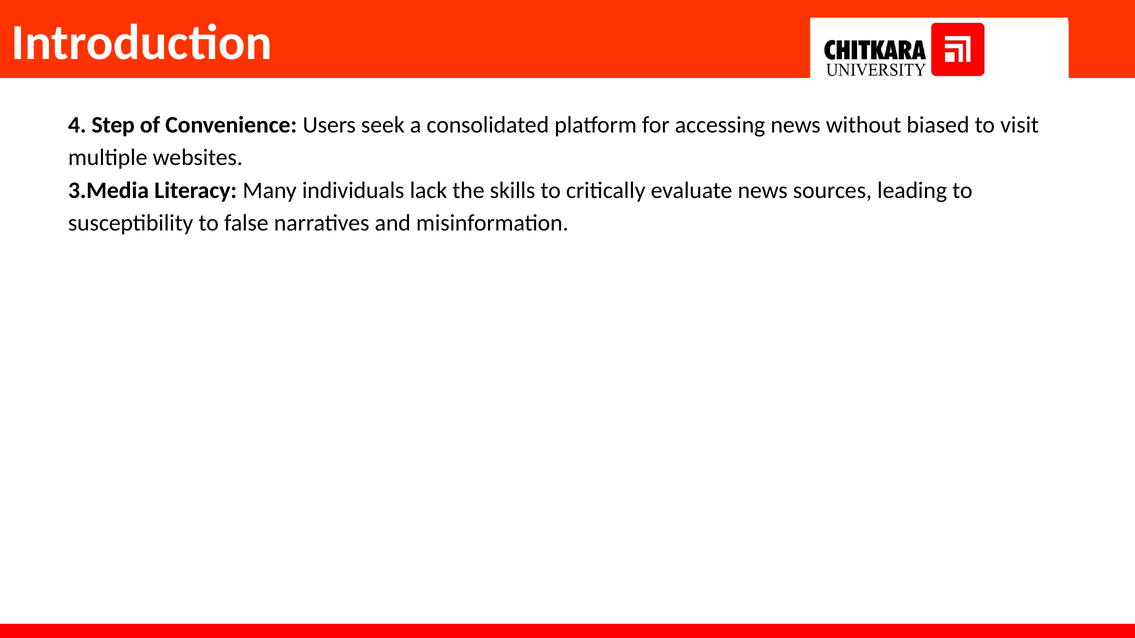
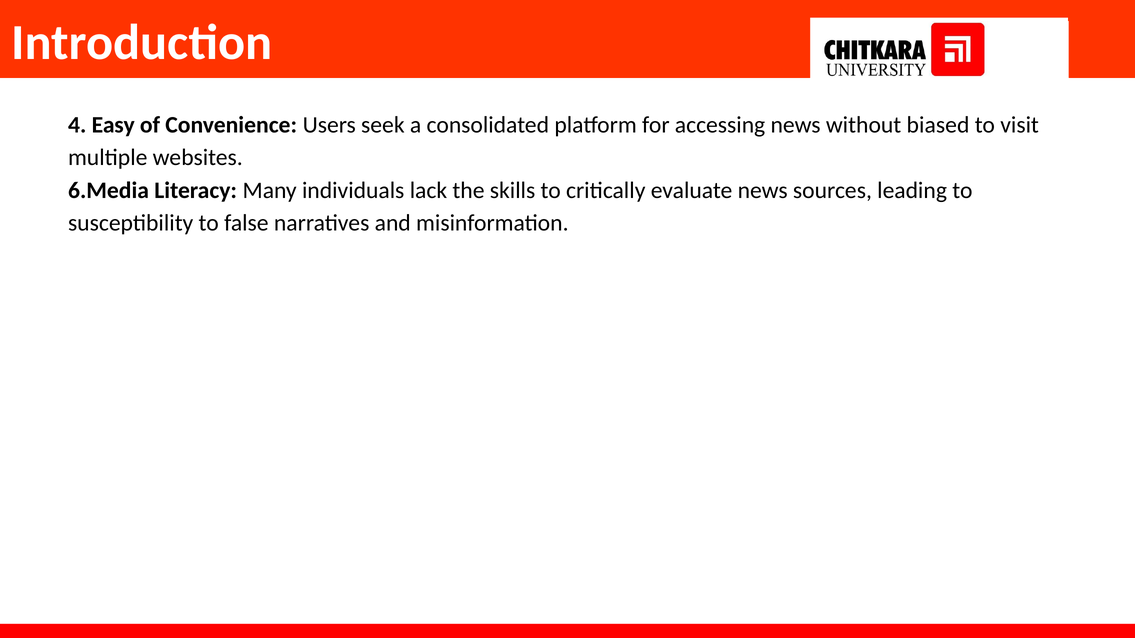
Step: Step -> Easy
3.Media: 3.Media -> 6.Media
